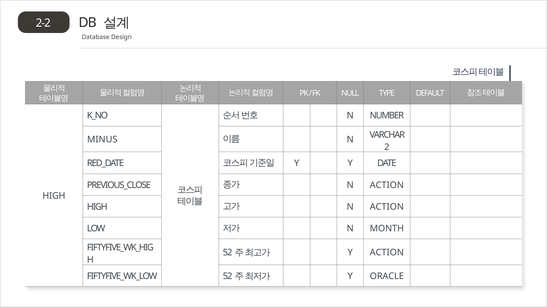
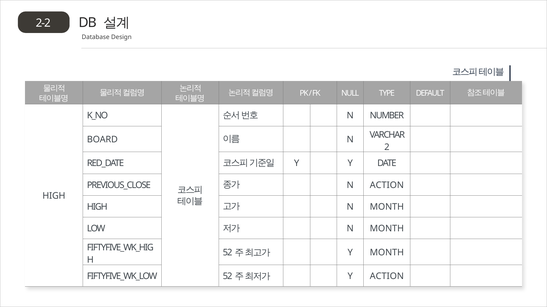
MINUS: MINUS -> BOARD
ACTION at (387, 207): ACTION -> MONTH
Y ACTION: ACTION -> MONTH
Y ORACLE: ORACLE -> ACTION
